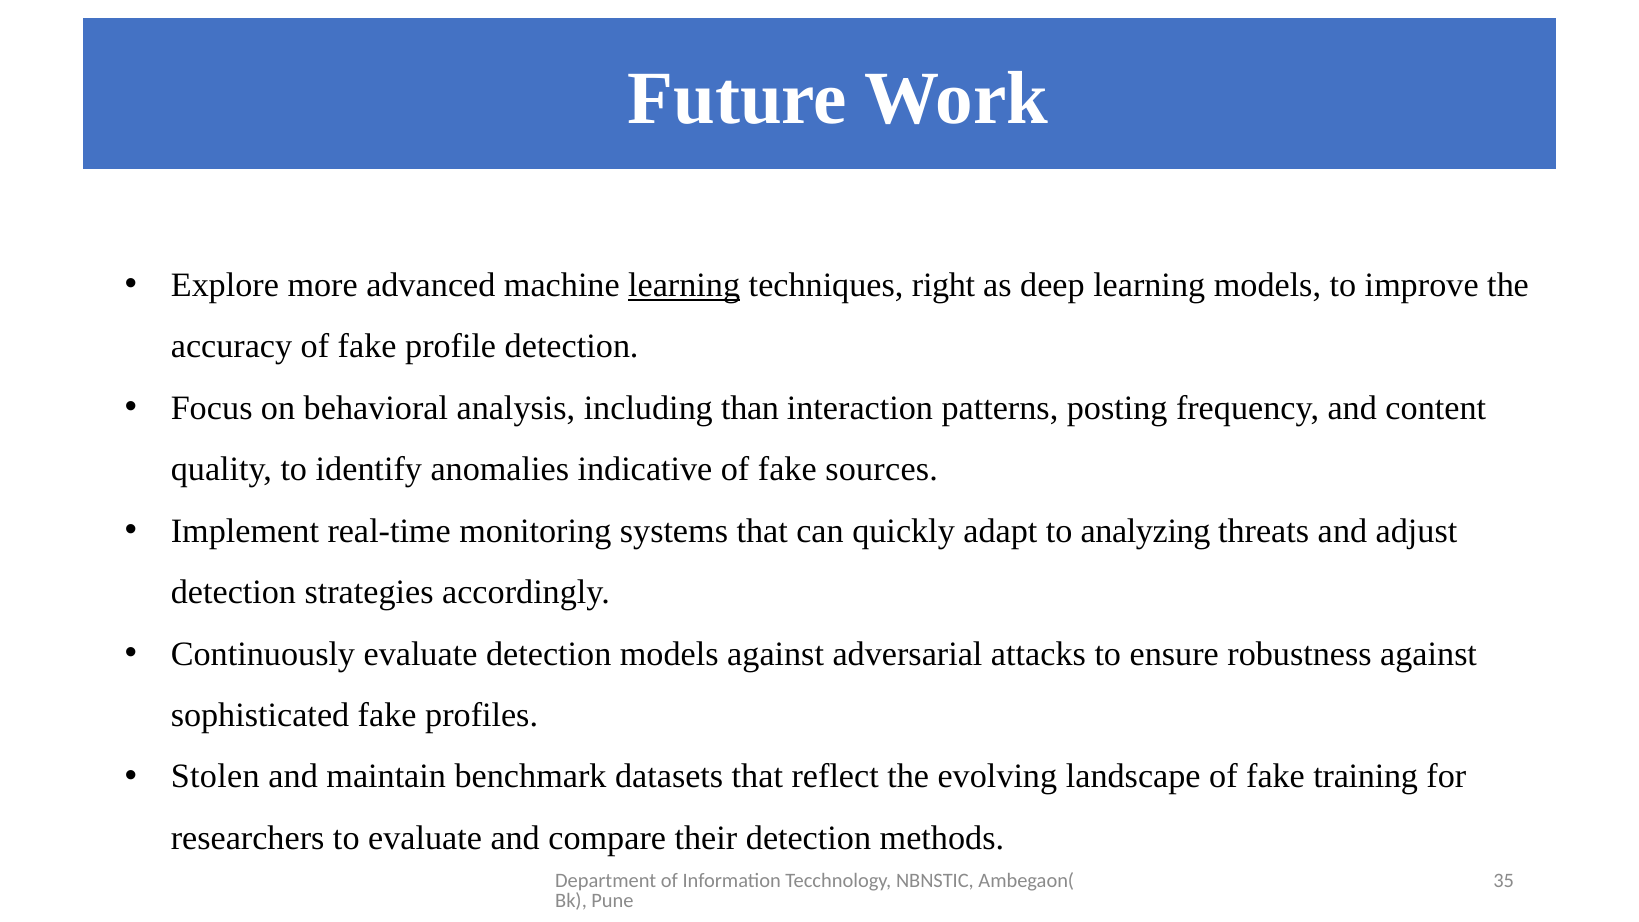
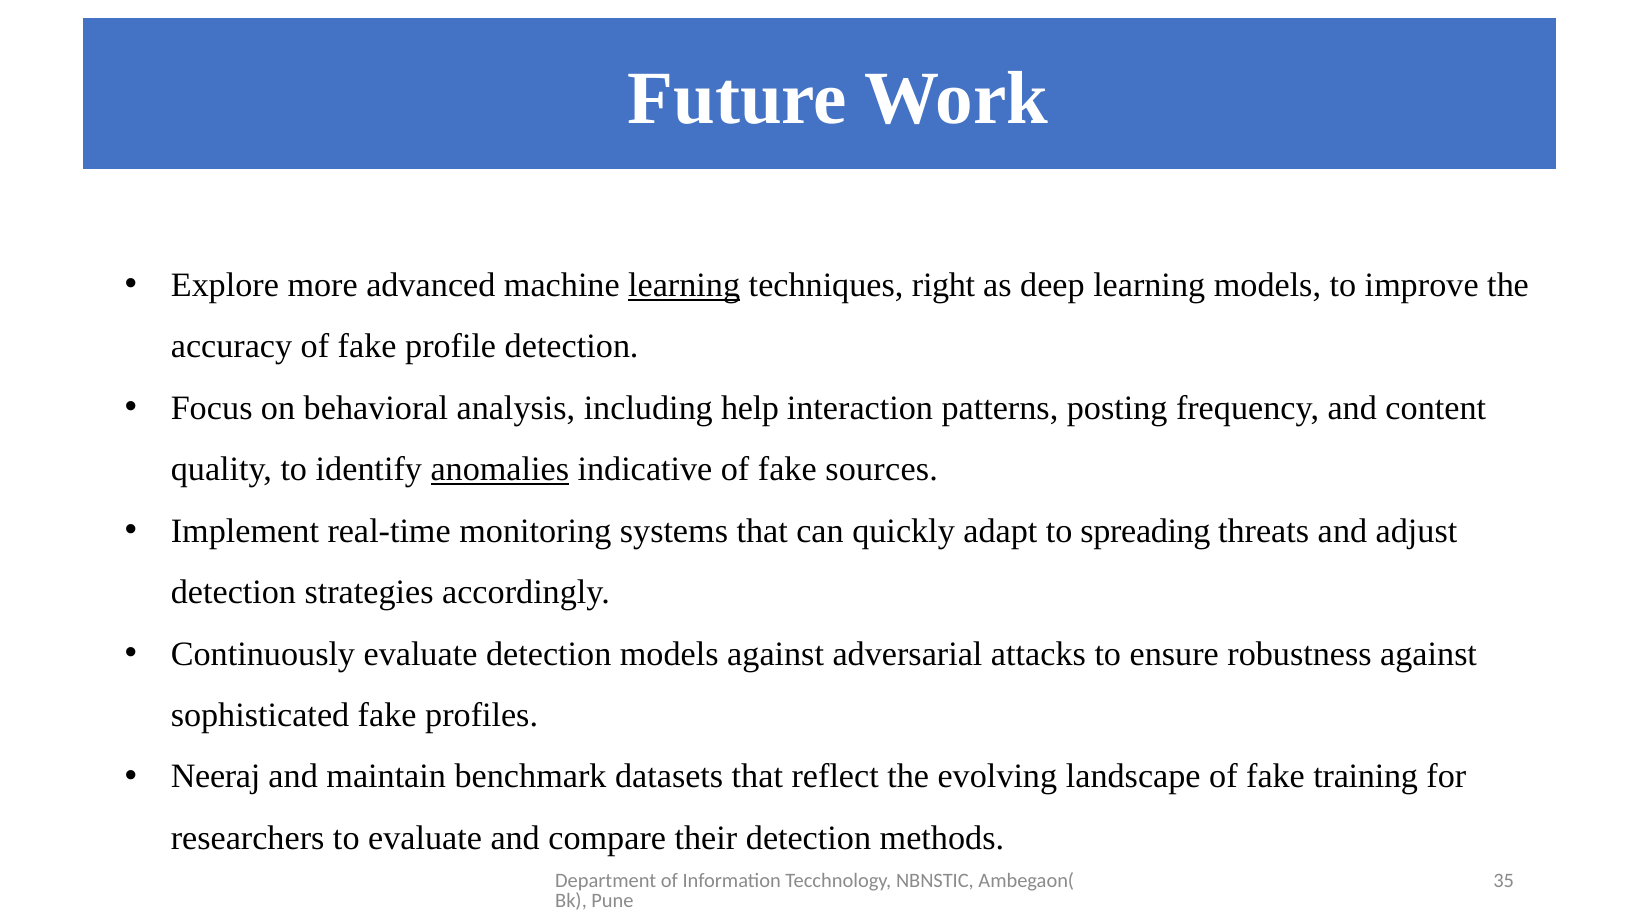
than: than -> help
anomalies underline: none -> present
analyzing: analyzing -> spreading
Stolen: Stolen -> Neeraj
